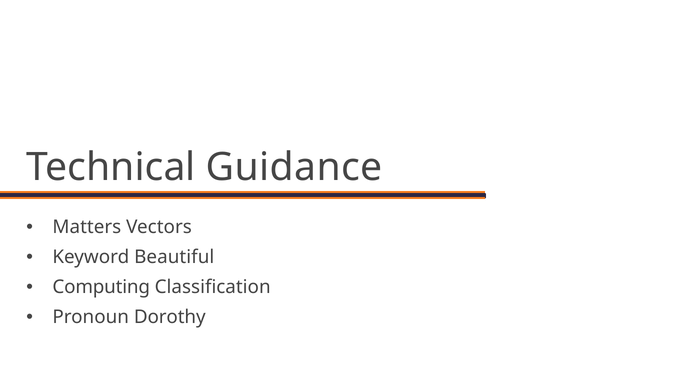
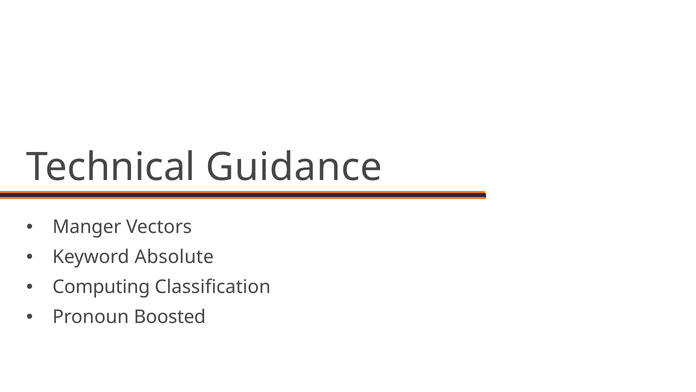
Matters: Matters -> Manger
Beautiful: Beautiful -> Absolute
Dorothy: Dorothy -> Boosted
